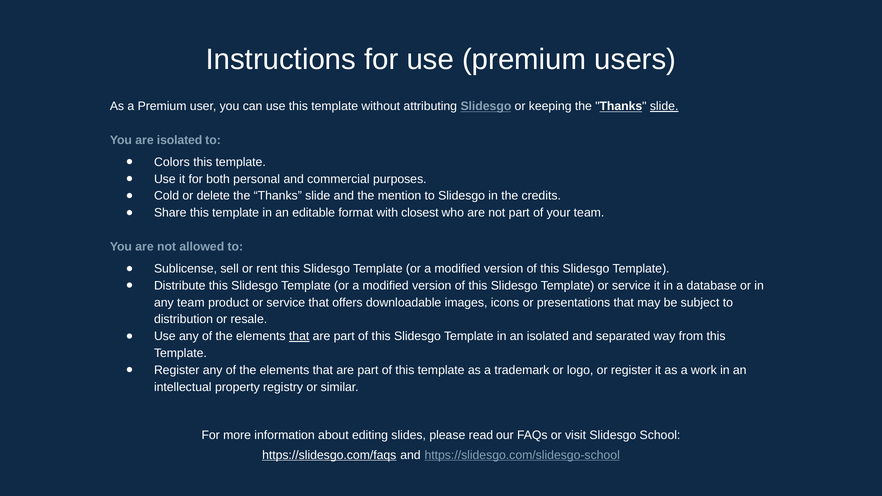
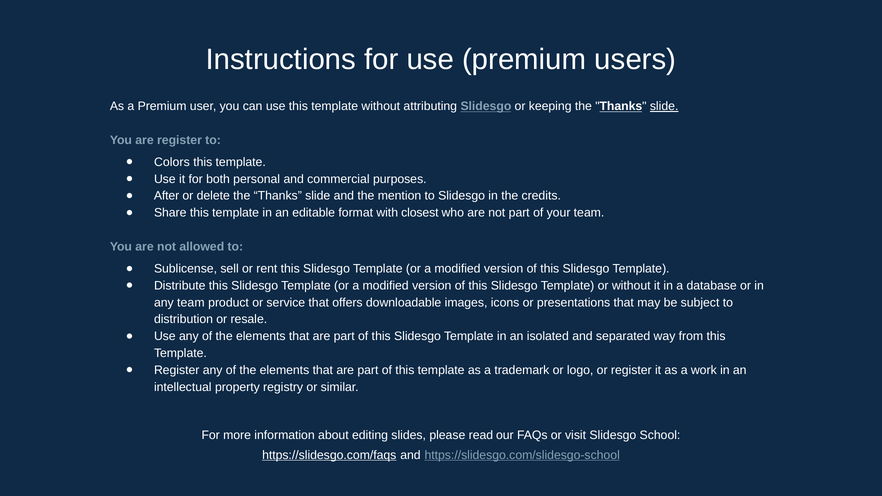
are isolated: isolated -> register
Cold: Cold -> After
Template or service: service -> without
that at (299, 336) underline: present -> none
